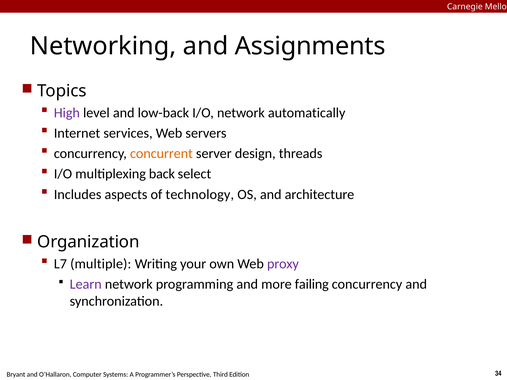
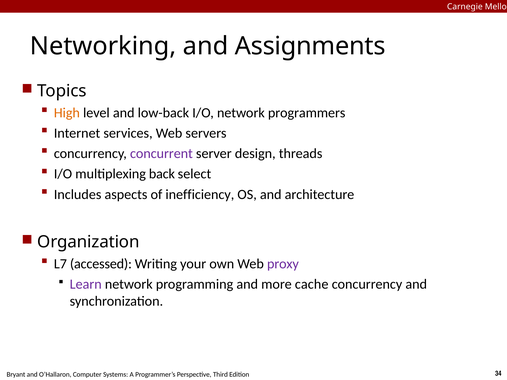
High colour: purple -> orange
automatically: automatically -> programmers
concurrent colour: orange -> purple
technology: technology -> inefficiency
multiple: multiple -> accessed
failing: failing -> cache
